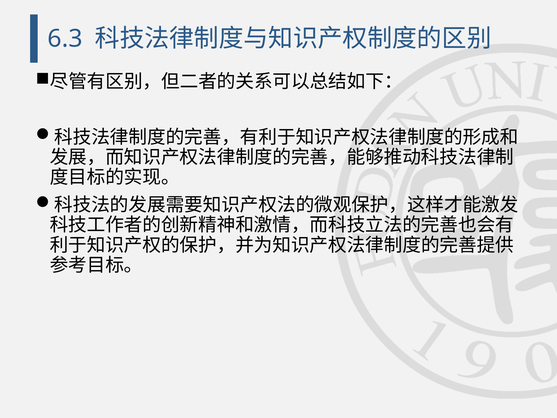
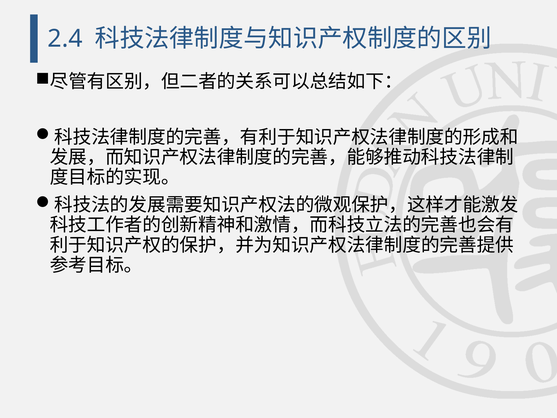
6.3: 6.3 -> 2.4
